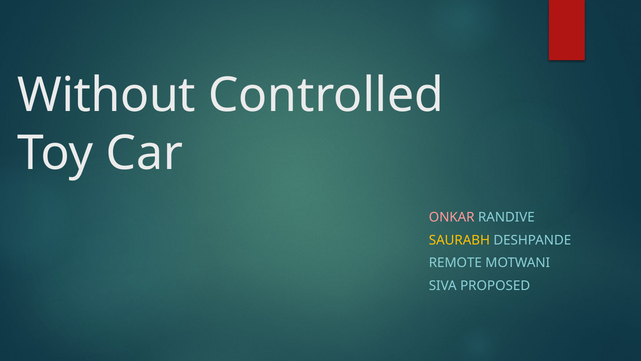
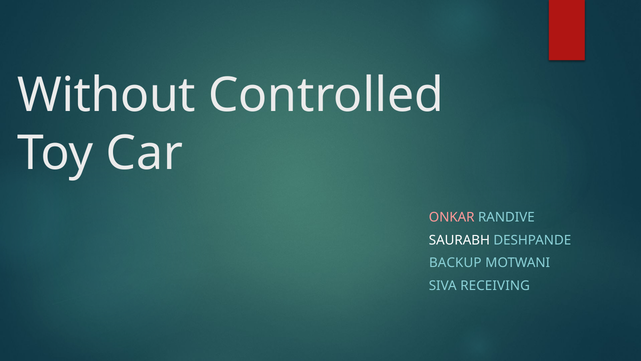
SAURABH colour: yellow -> white
REMOTE: REMOTE -> BACKUP
PROPOSED: PROPOSED -> RECEIVING
